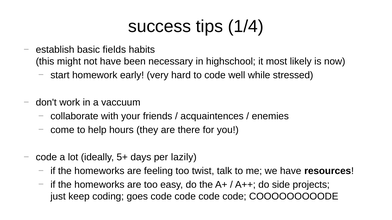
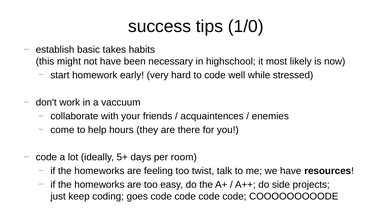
1/4: 1/4 -> 1/0
fields: fields -> takes
lazily: lazily -> room
